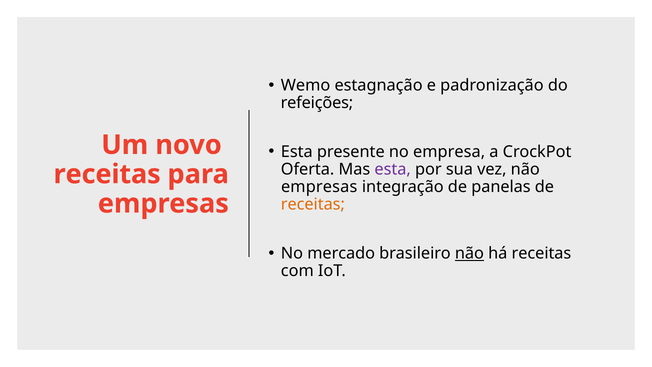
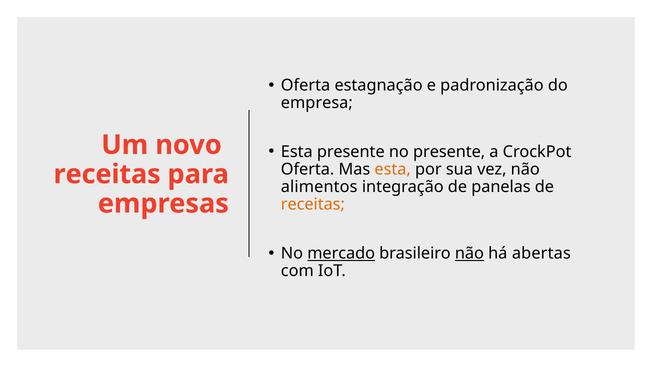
Wemo at (306, 85): Wemo -> Oferta
refeições: refeições -> empresa
no empresa: empresa -> presente
esta at (393, 169) colour: purple -> orange
empresas at (319, 187): empresas -> alimentos
mercado underline: none -> present
há receitas: receitas -> abertas
